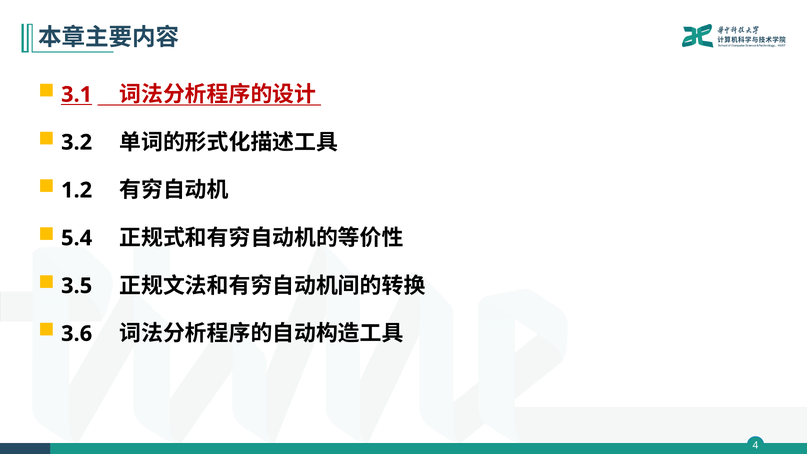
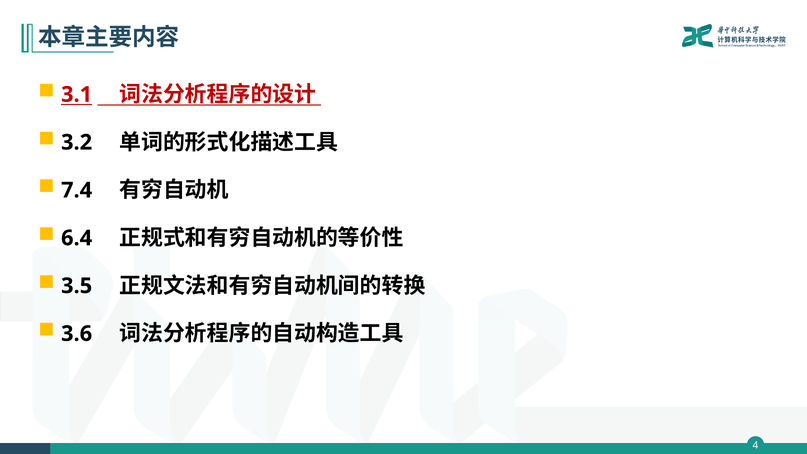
1.2: 1.2 -> 7.4
5.4: 5.4 -> 6.4
